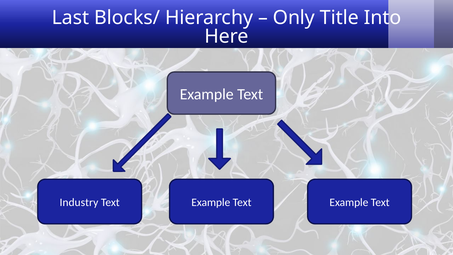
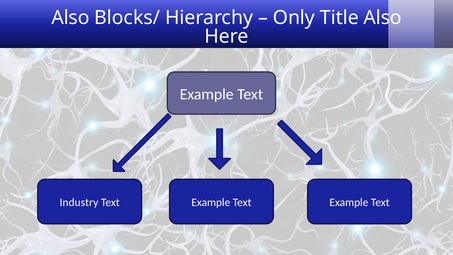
Last at (70, 18): Last -> Also
Title Into: Into -> Also
